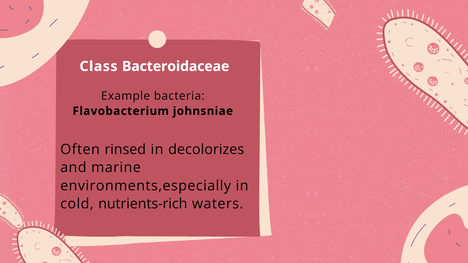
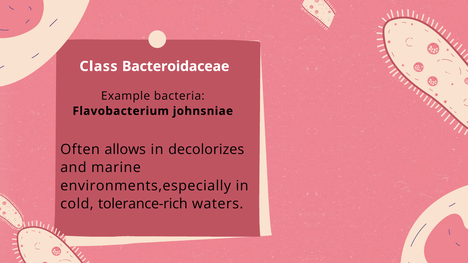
rinsed: rinsed -> allows
nutrients-rich: nutrients-rich -> tolerance-rich
